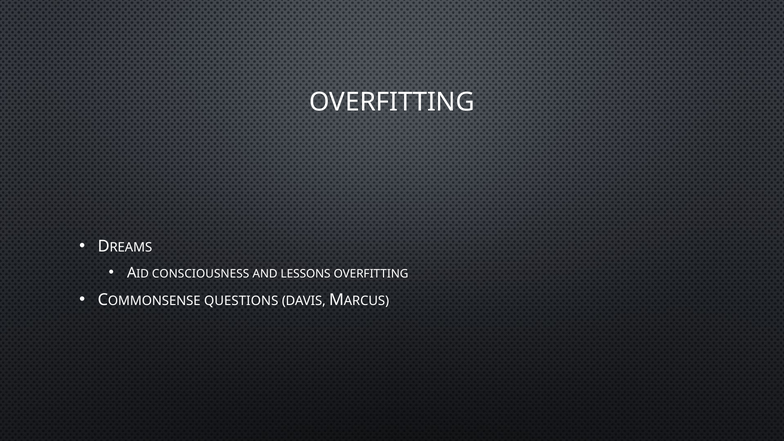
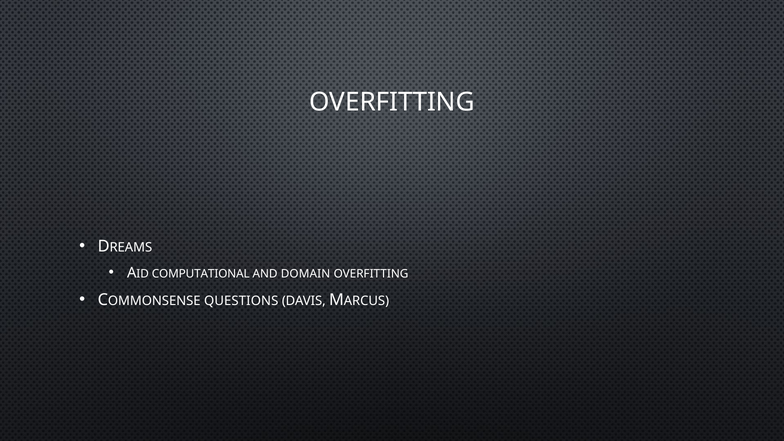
CONSCIOUSNESS: CONSCIOUSNESS -> COMPUTATIONAL
LESSONS: LESSONS -> DOMAIN
